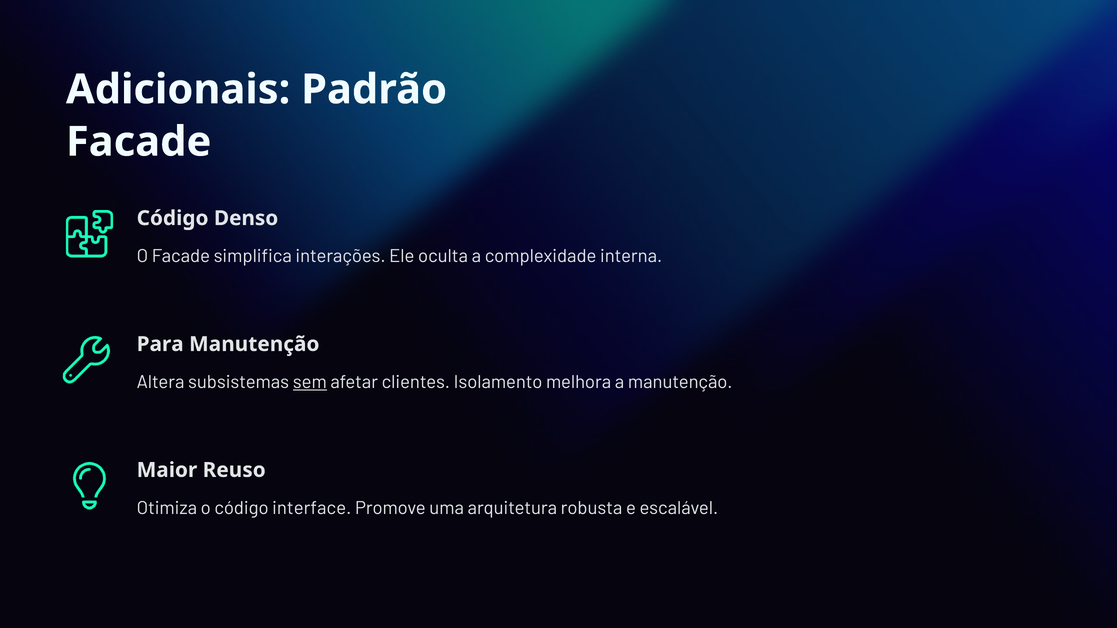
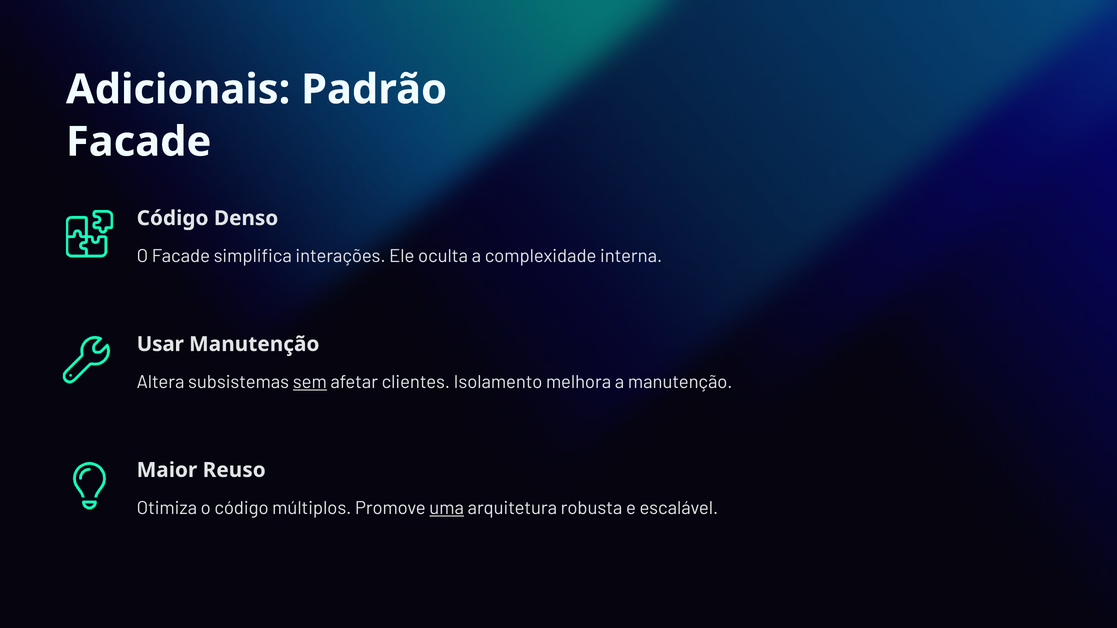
Para: Para -> Usar
interface: interface -> múltiplos
uma underline: none -> present
